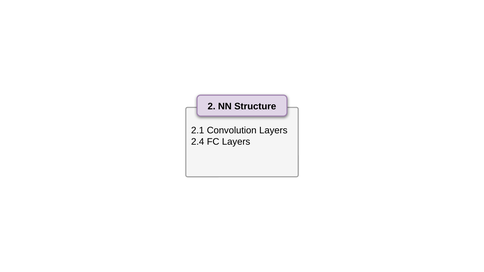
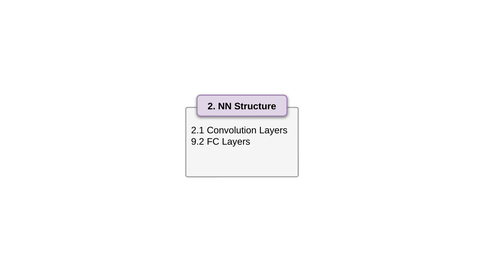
2.4: 2.4 -> 9.2
